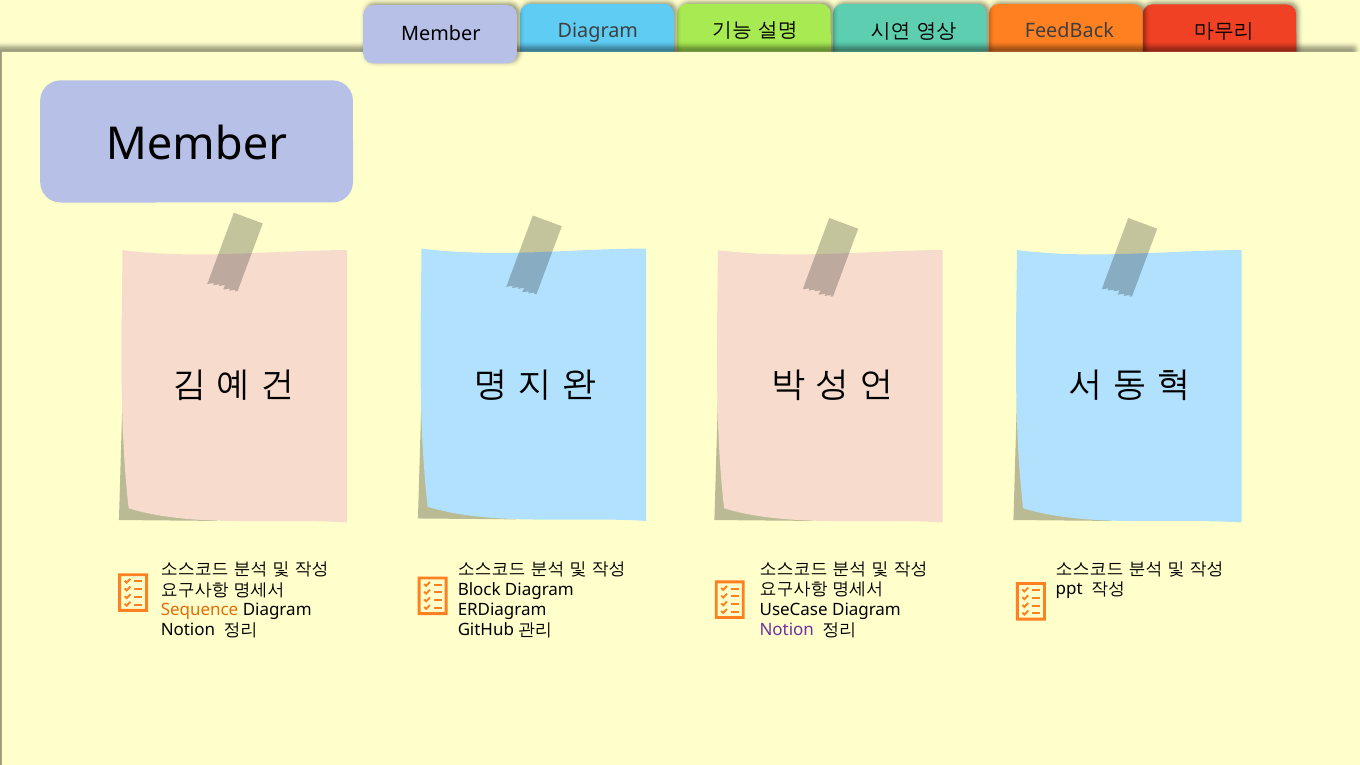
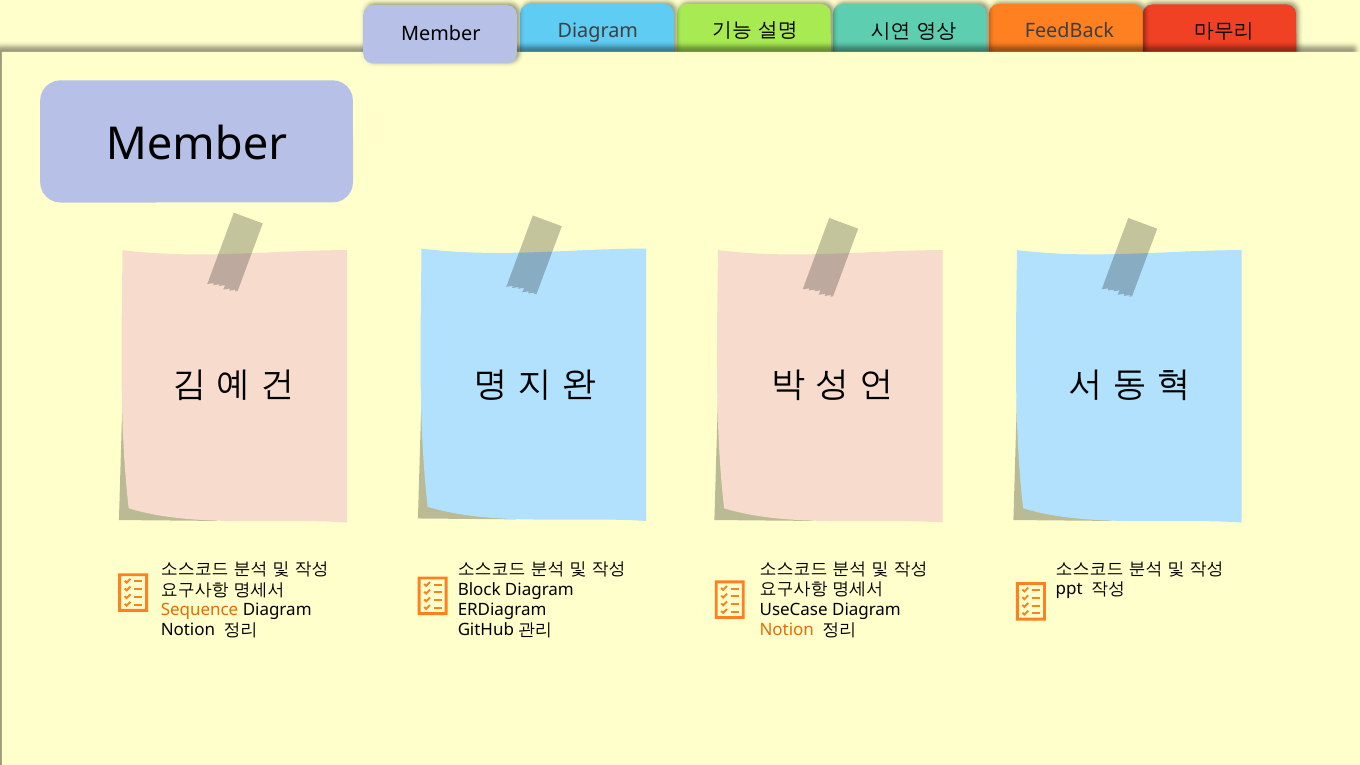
Notion at (787, 630) colour: purple -> orange
